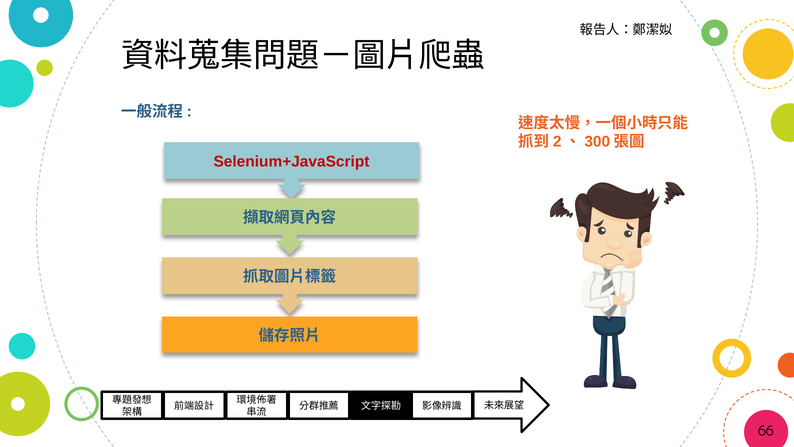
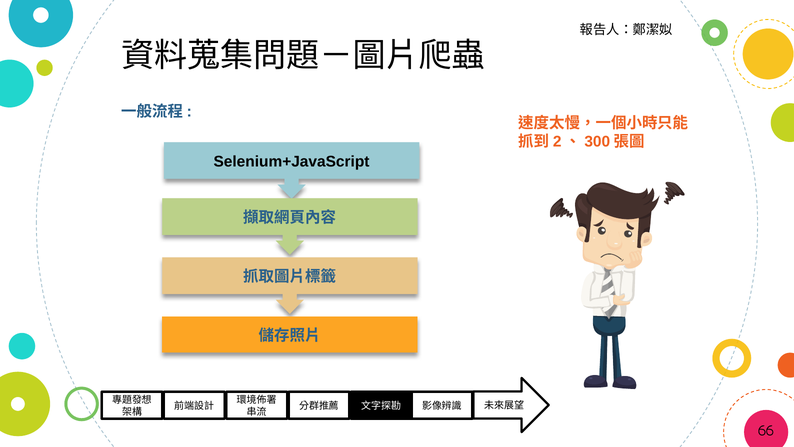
Selenium+JavaScript colour: red -> black
